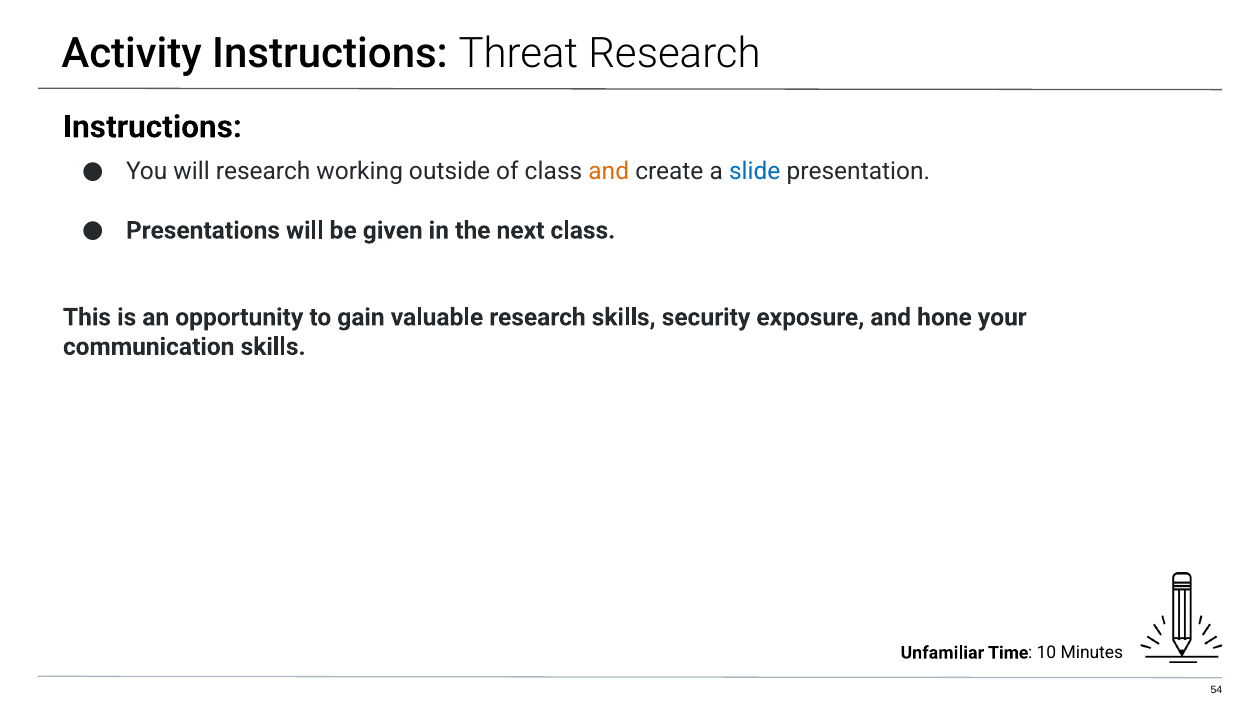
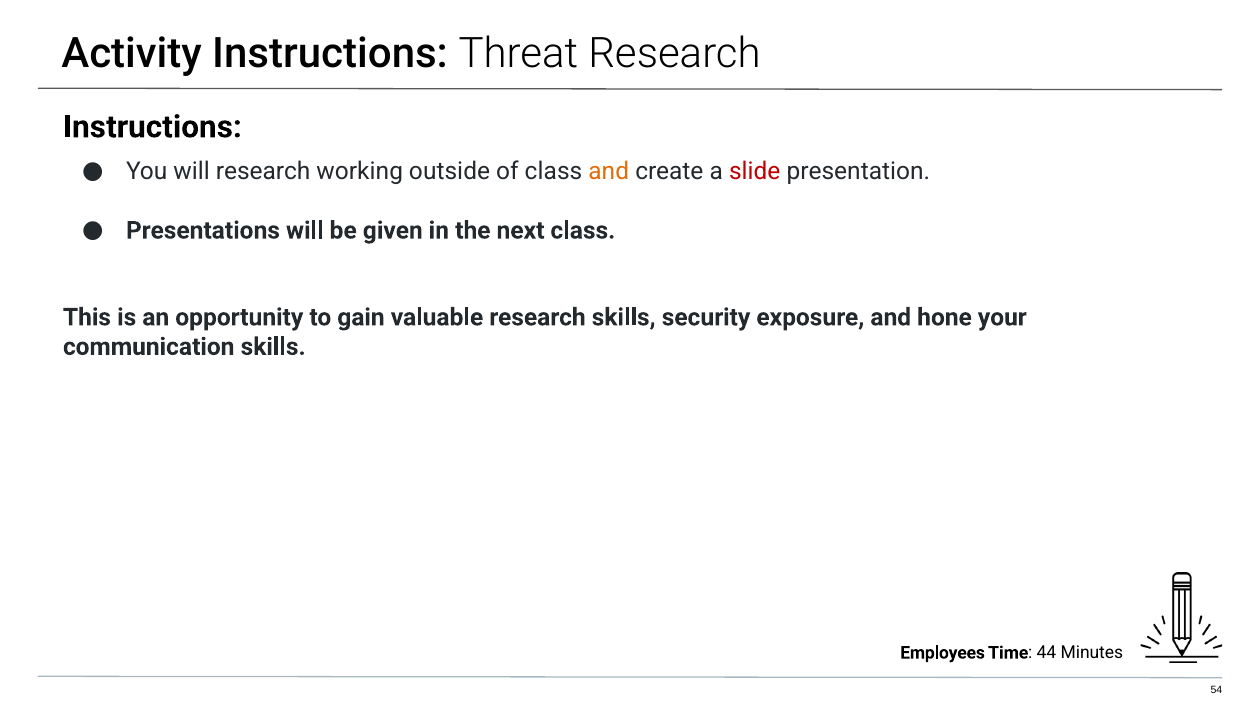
slide colour: blue -> red
Unfamiliar: Unfamiliar -> Employees
10: 10 -> 44
